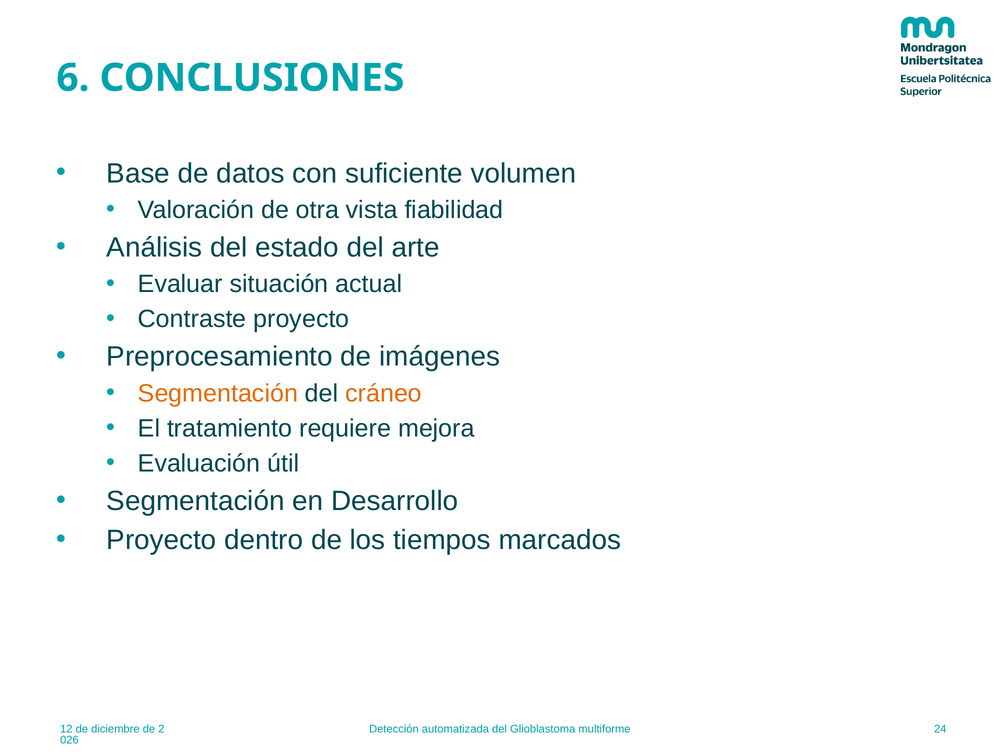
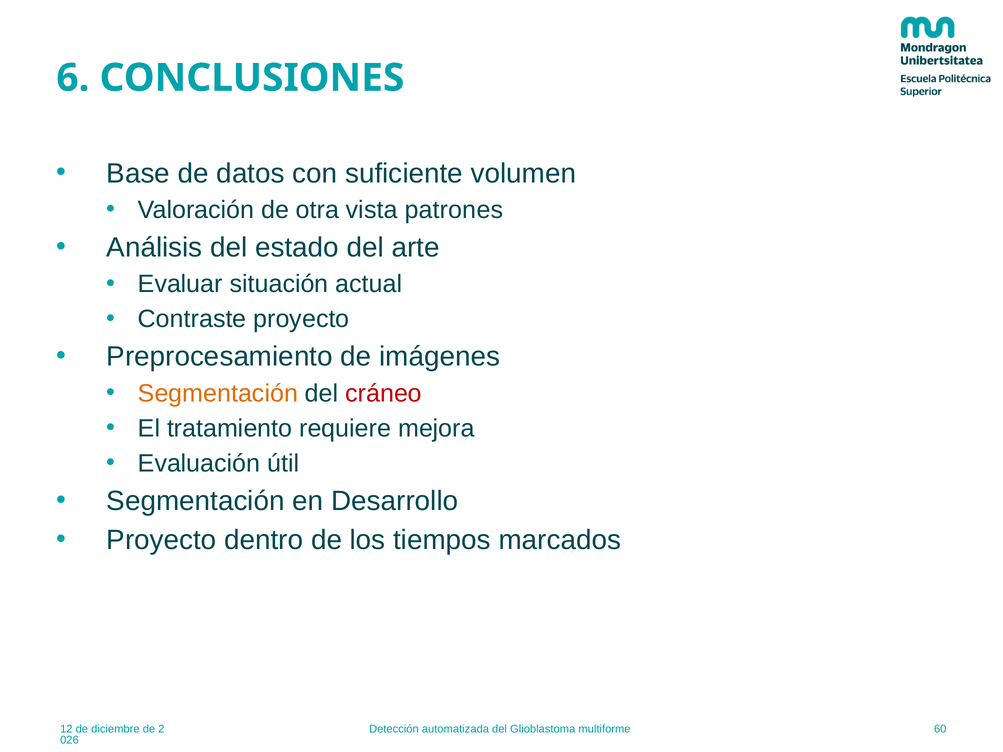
fiabilidad: fiabilidad -> patrones
cráneo colour: orange -> red
24: 24 -> 60
